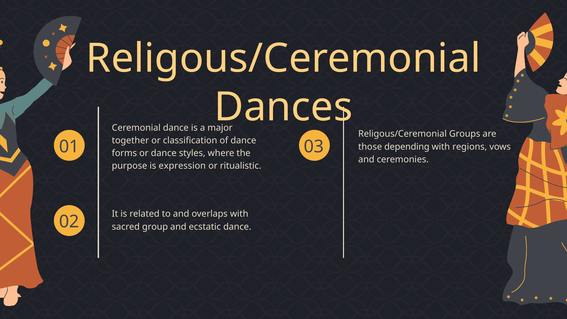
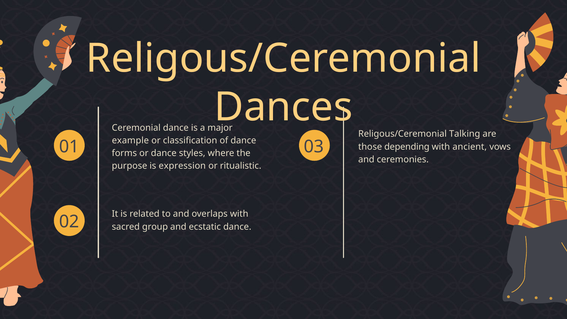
Groups: Groups -> Talking
together: together -> example
regions: regions -> ancient
